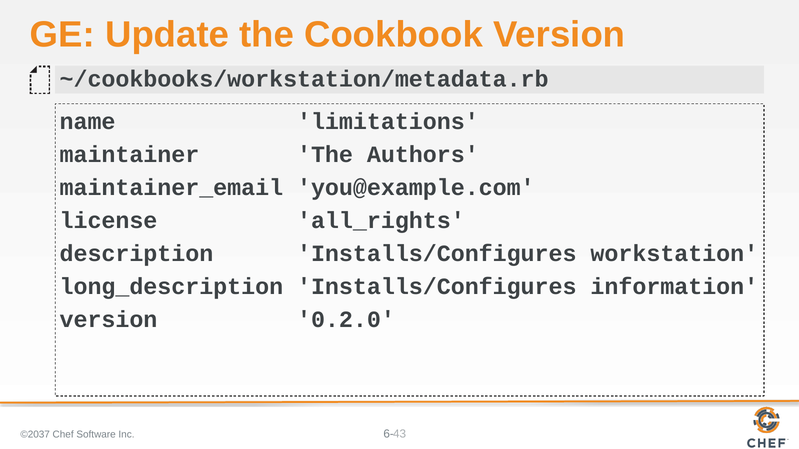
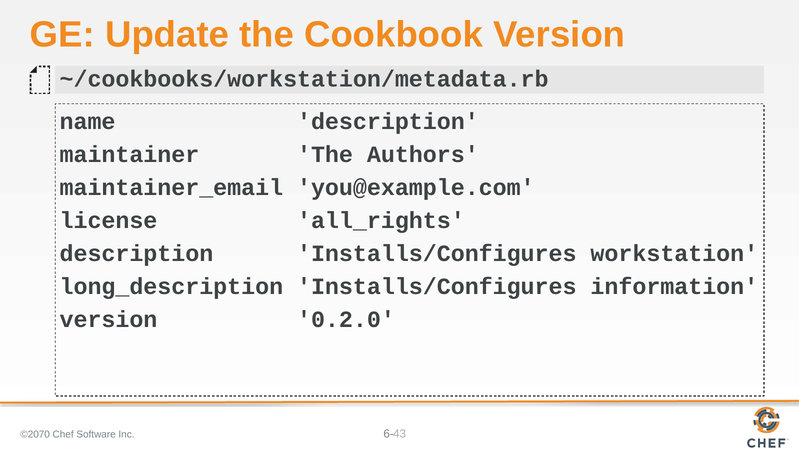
name limitations: limitations -> description
©2037: ©2037 -> ©2070
